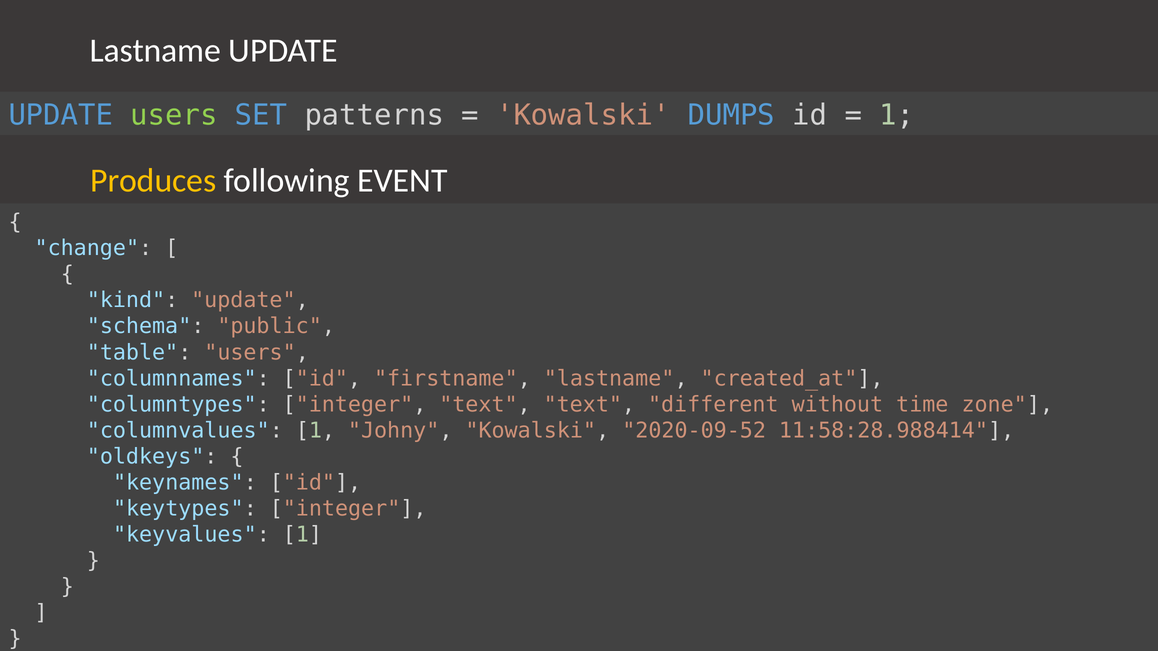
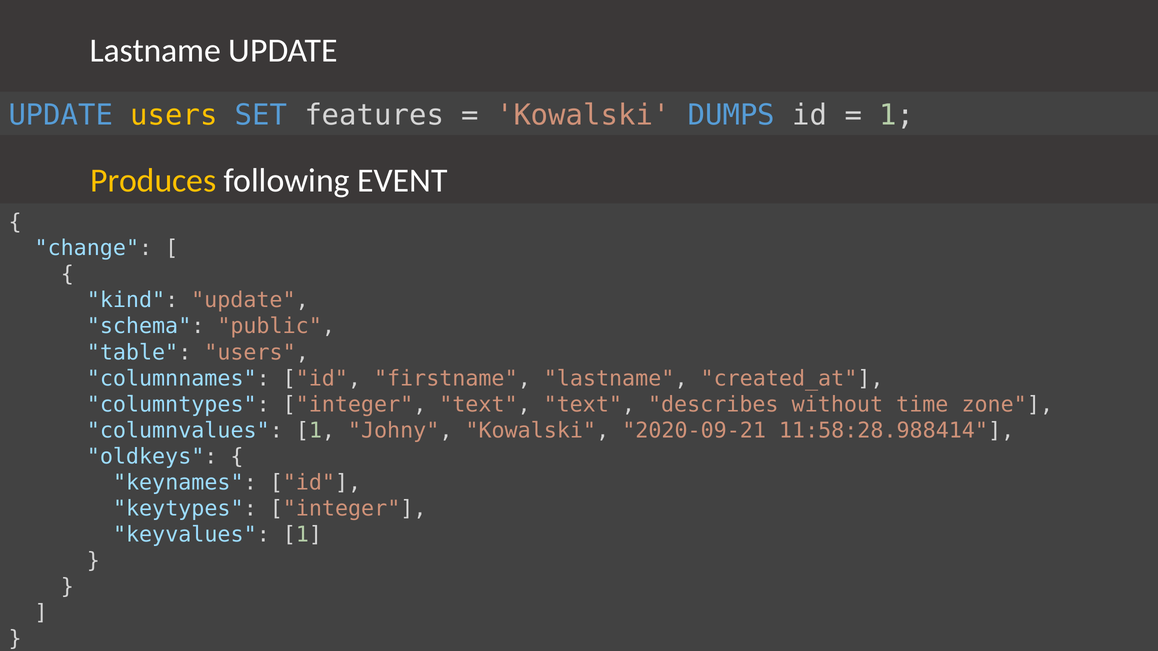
users at (174, 115) colour: light green -> yellow
patterns: patterns -> features
different: different -> describes
2020-09-52: 2020-09-52 -> 2020-09-21
